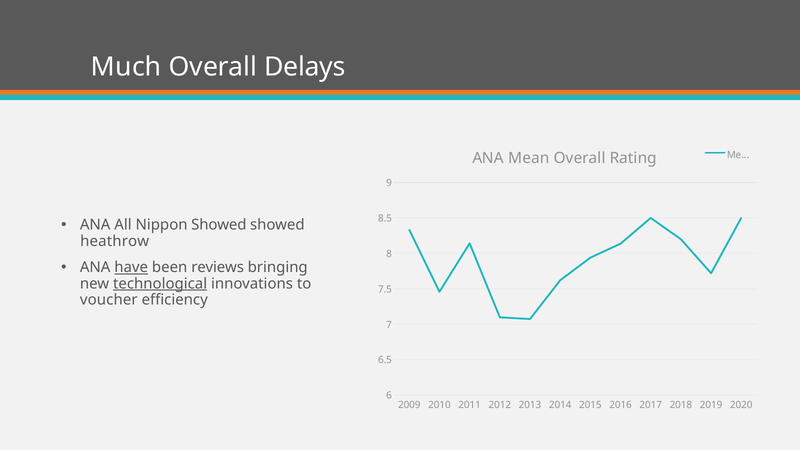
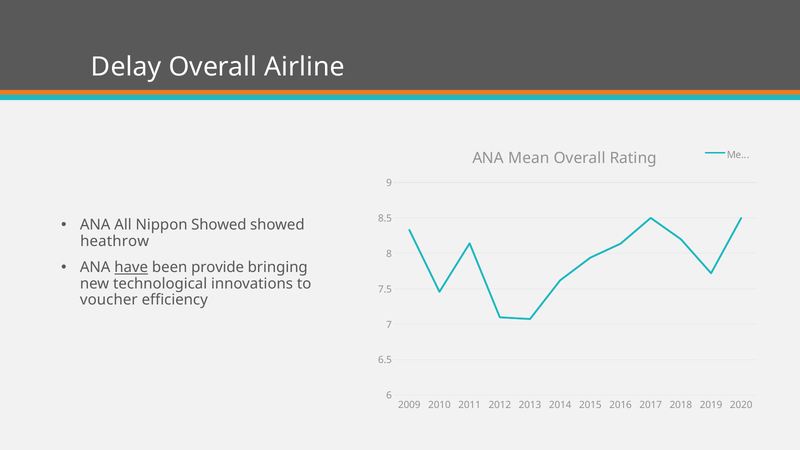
Much: Much -> Delay
Delays: Delays -> Airline
reviews: reviews -> provide
technological underline: present -> none
